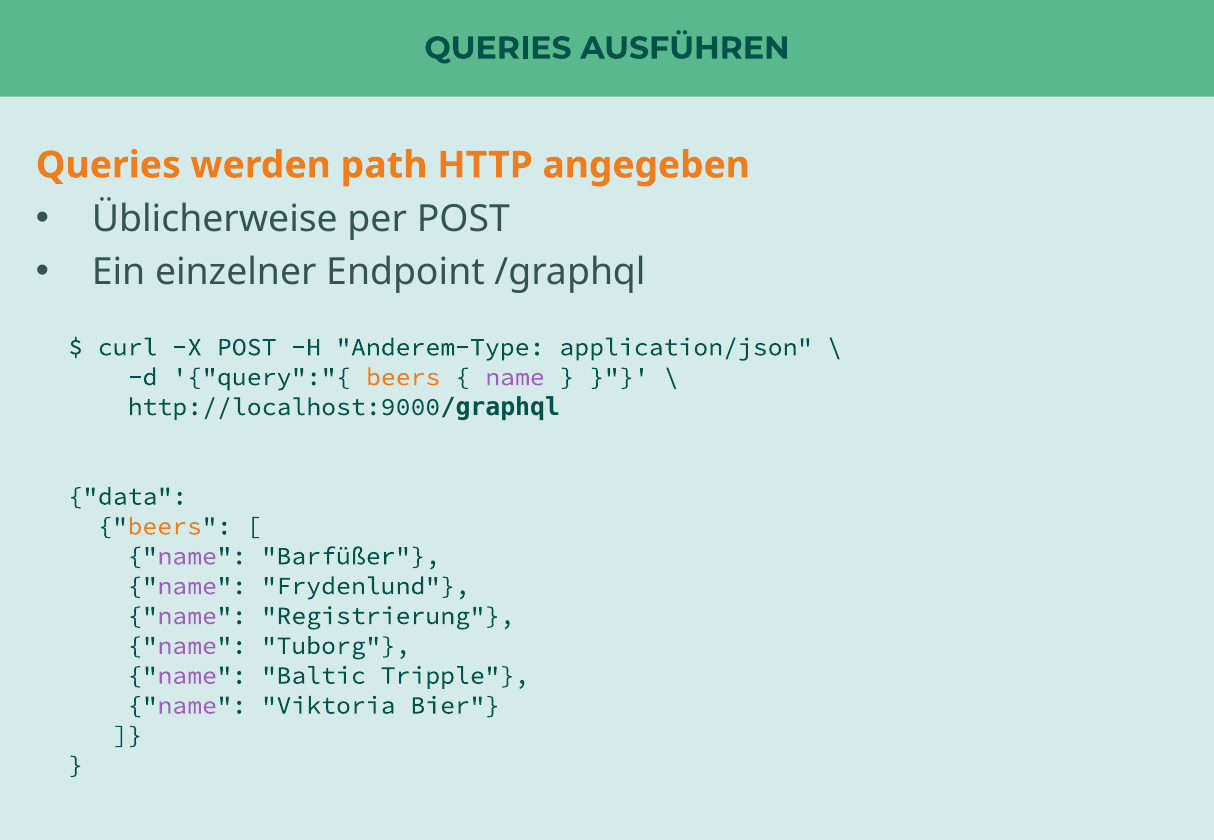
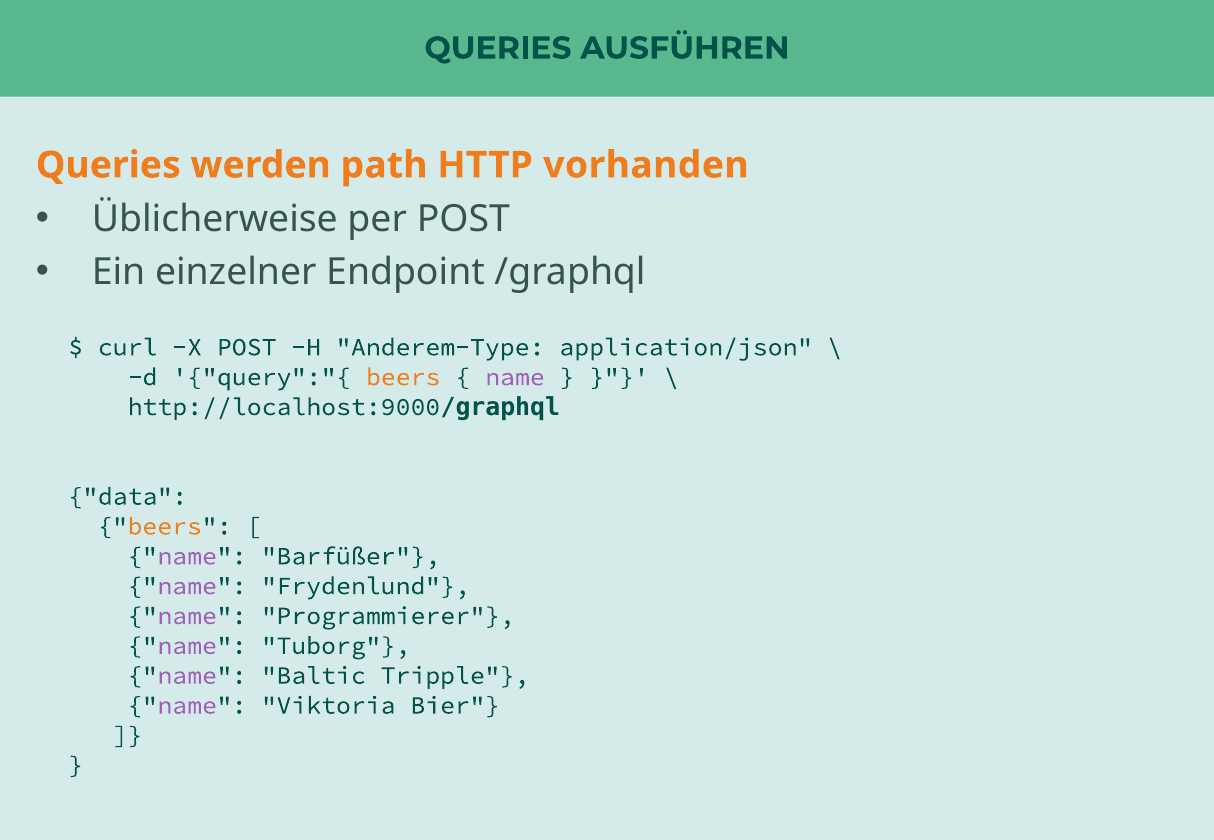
angegeben: angegeben -> vorhanden
Registrierung: Registrierung -> Programmierer
